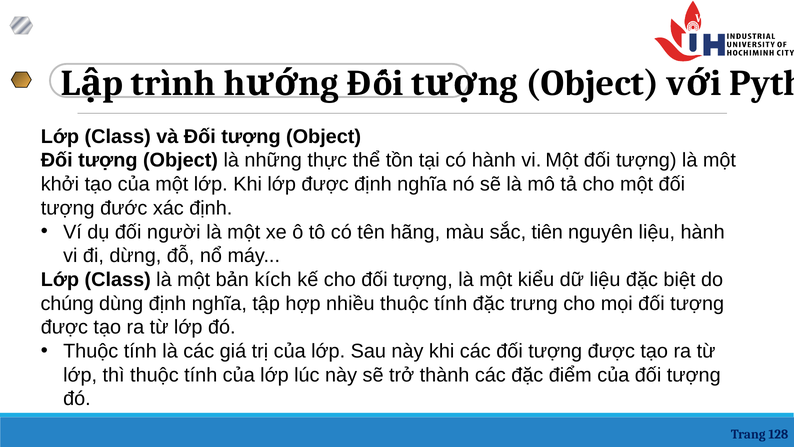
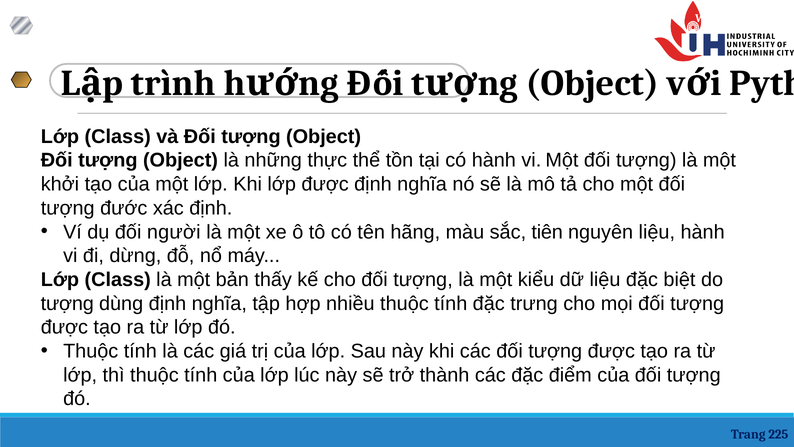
kích: kích -> thấy
chúng at (67, 303): chúng -> tượng
128: 128 -> 225
